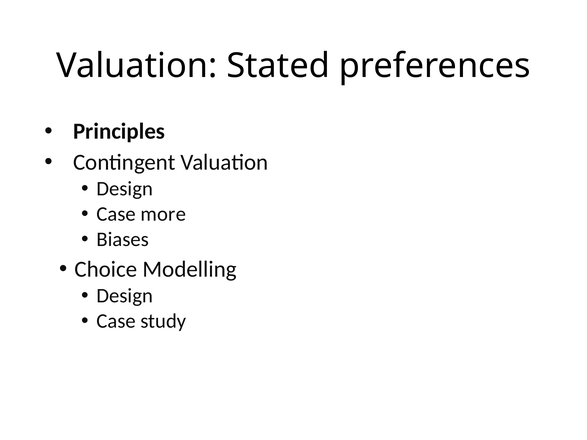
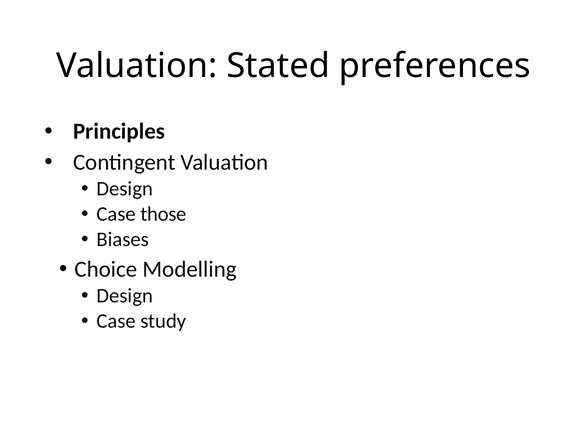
more: more -> those
